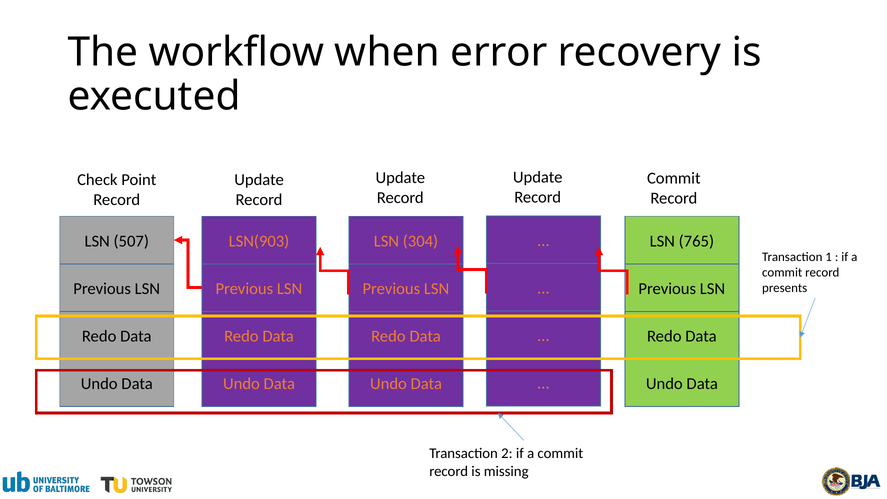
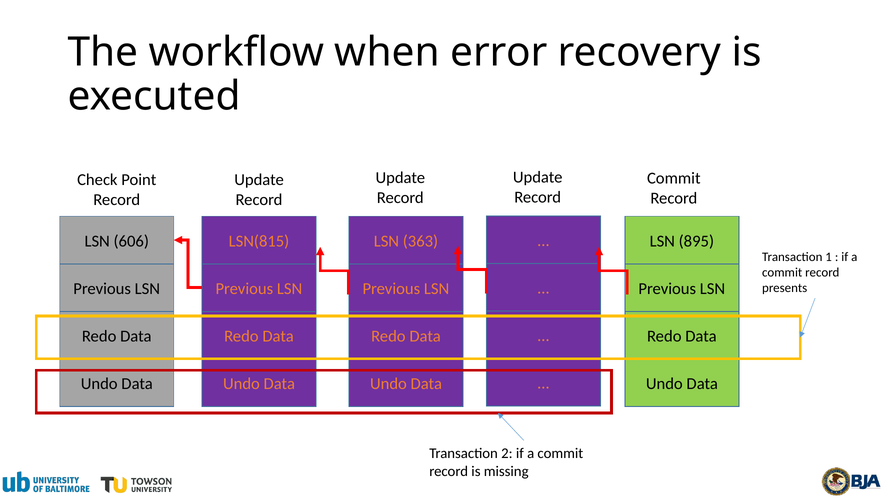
507: 507 -> 606
LSN(903: LSN(903 -> LSN(815
304: 304 -> 363
765: 765 -> 895
